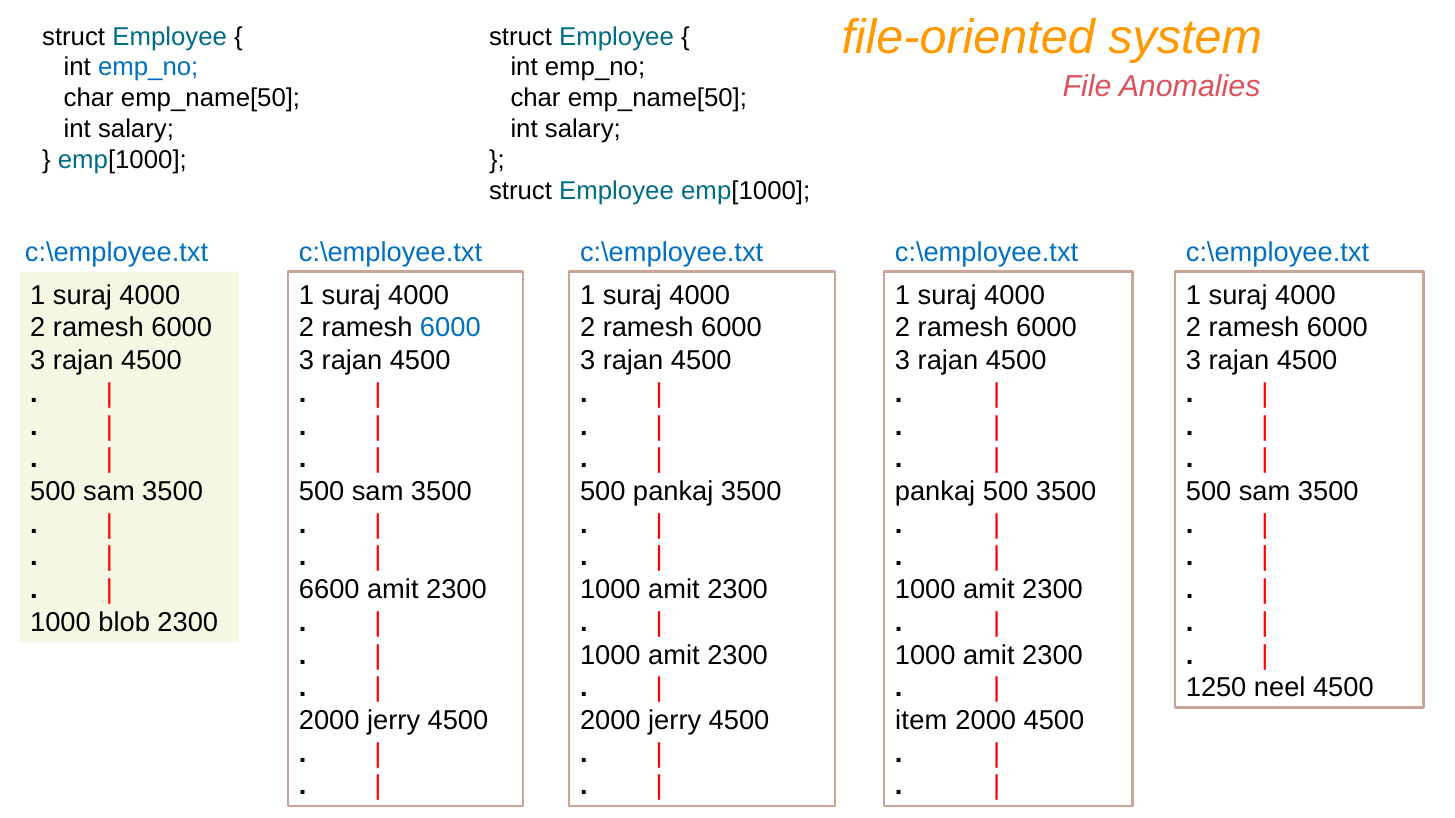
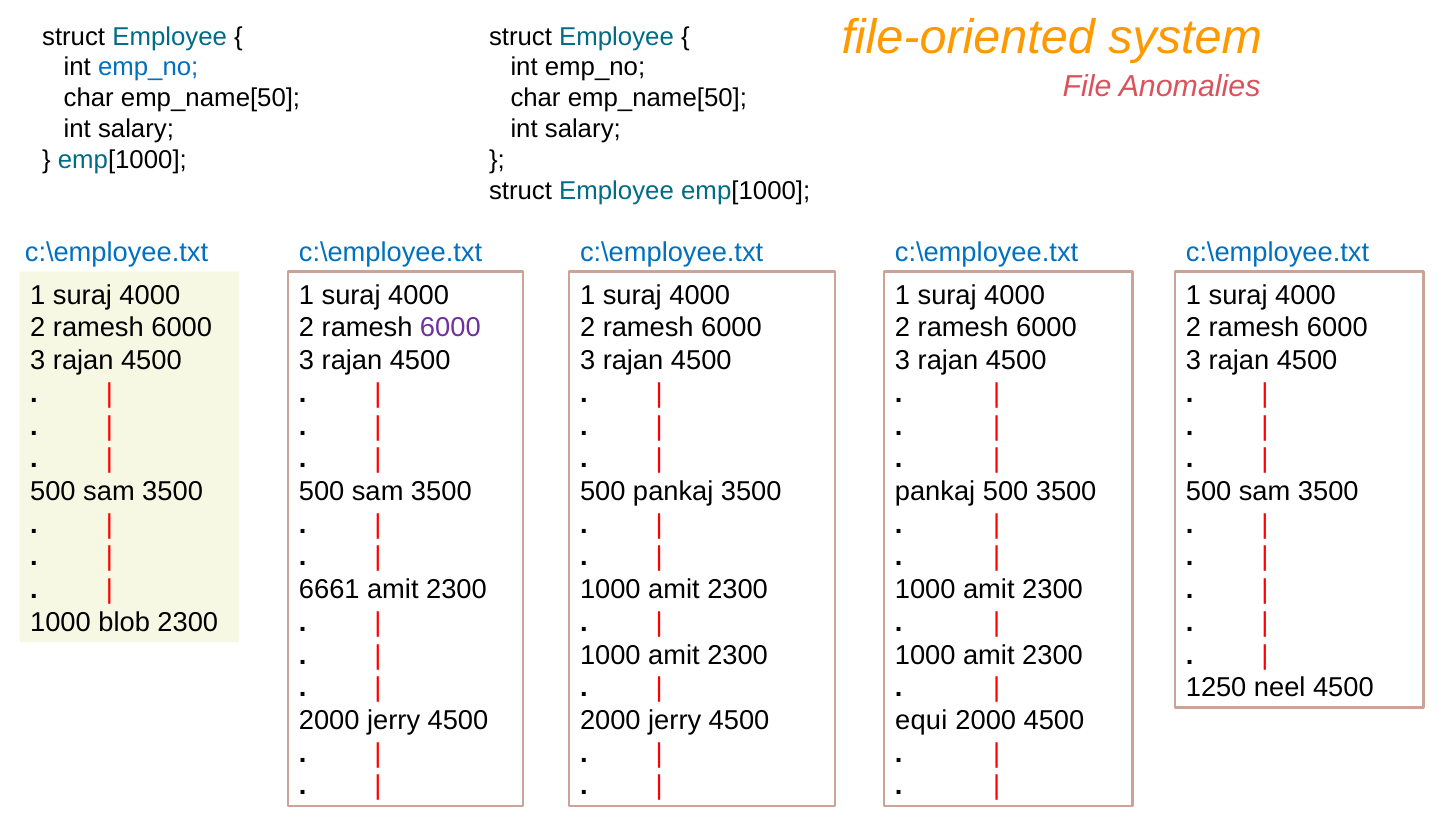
6000 at (450, 328) colour: blue -> purple
6600: 6600 -> 6661
item: item -> equi
